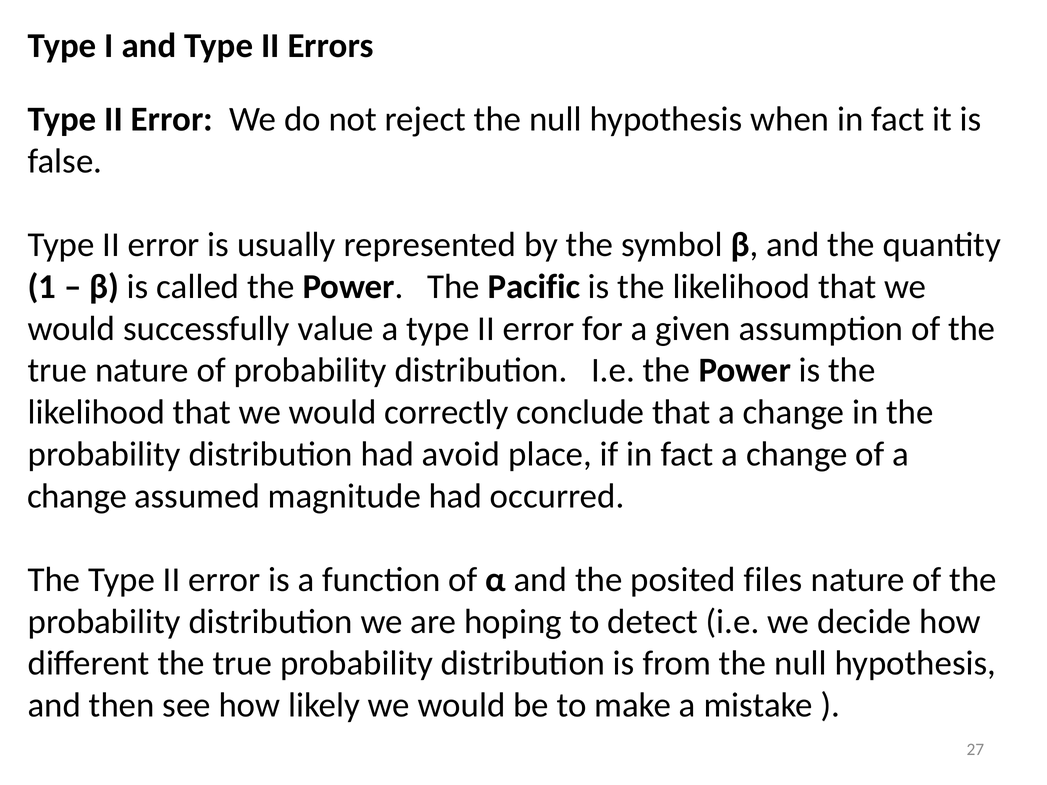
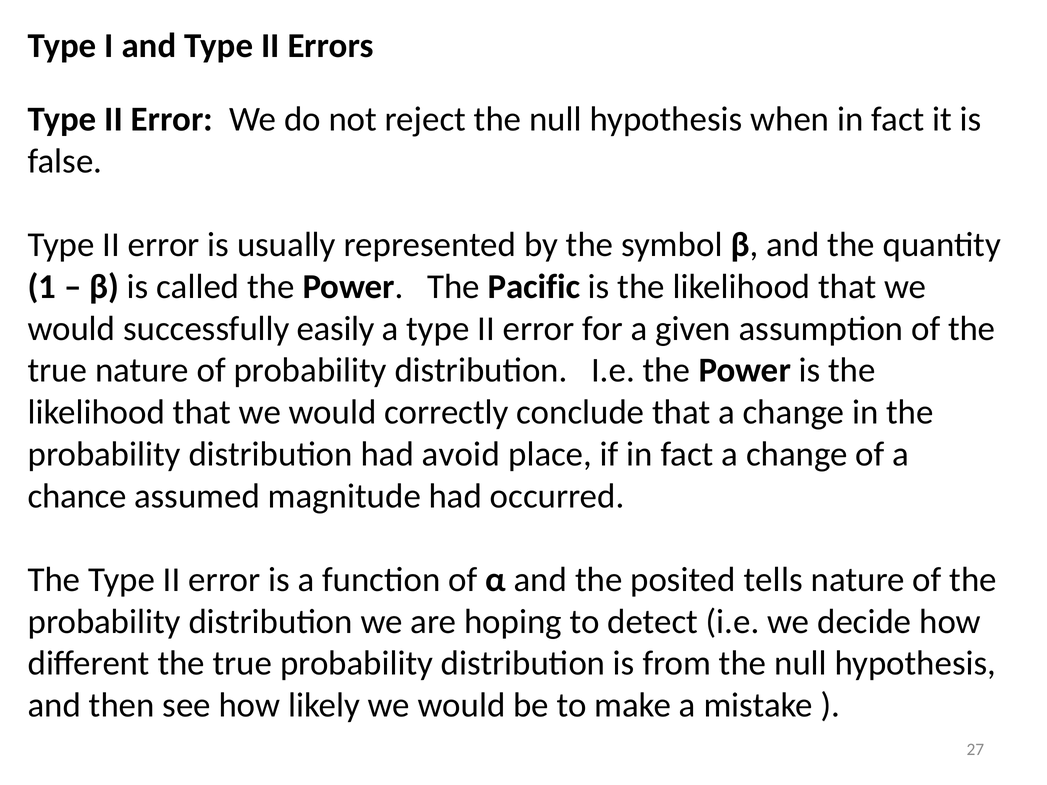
value: value -> easily
change at (77, 496): change -> chance
files: files -> tells
